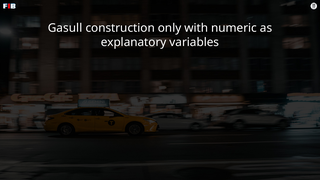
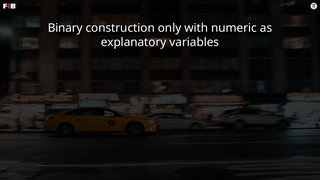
Gasull: Gasull -> Binary
